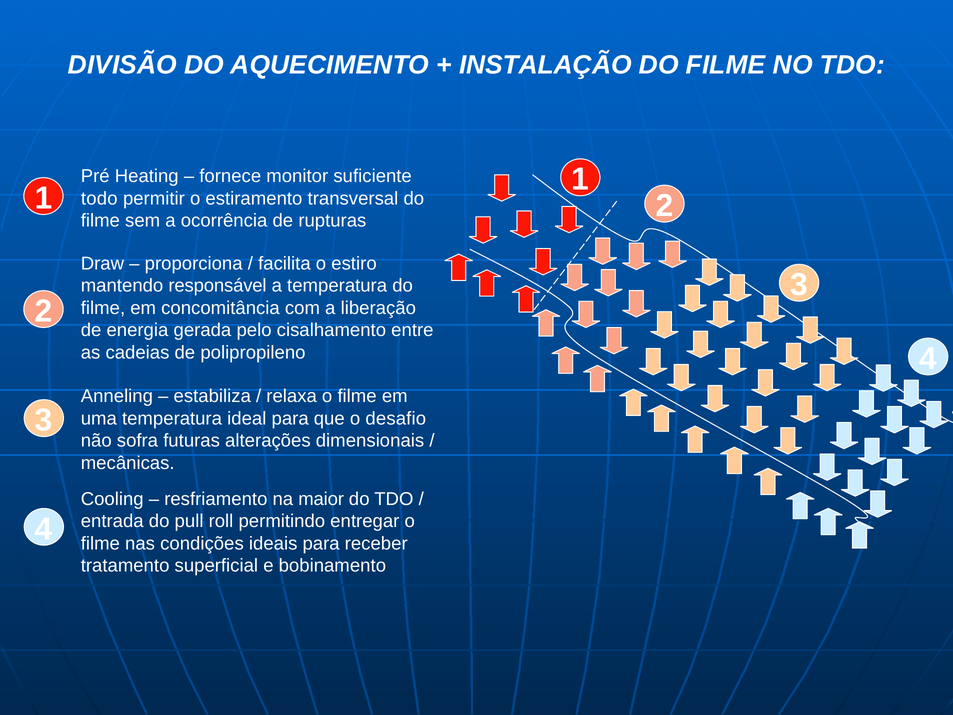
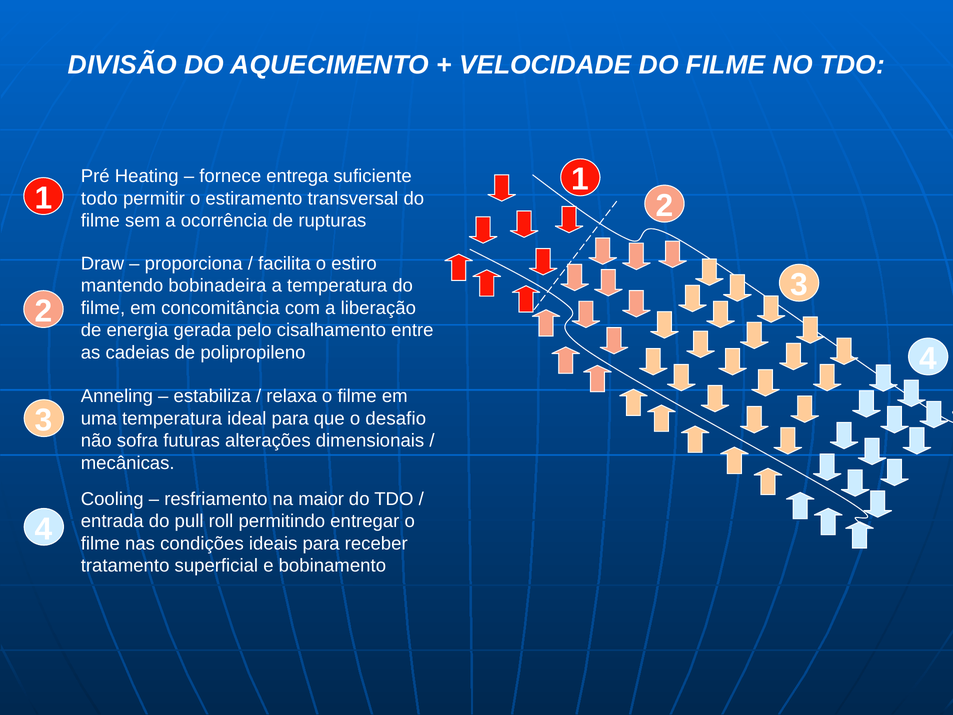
INSTALAÇÃO: INSTALAÇÃO -> VELOCIDADE
monitor: monitor -> entrega
responsável: responsável -> bobinadeira
